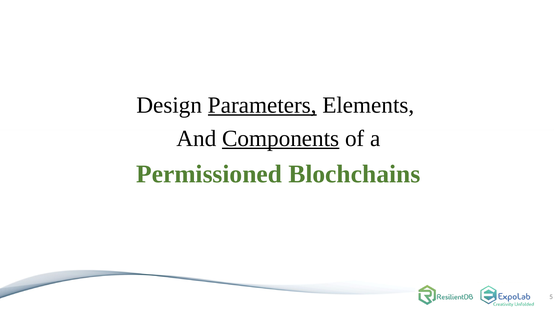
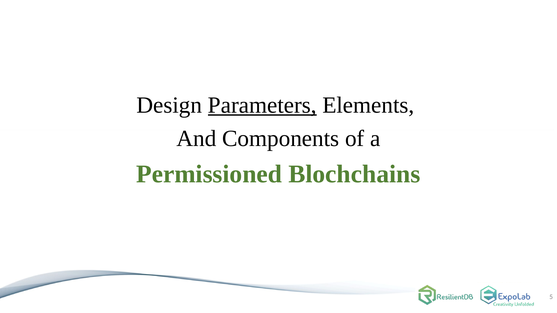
Components underline: present -> none
